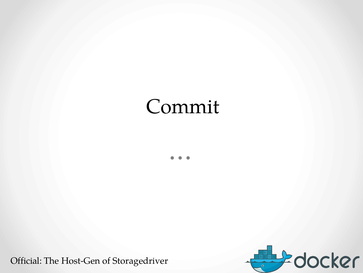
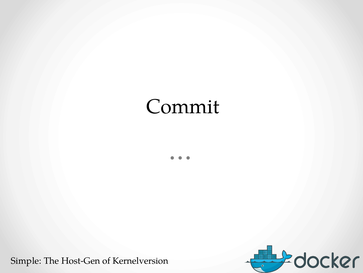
Official: Official -> Simple
Storagedriver: Storagedriver -> Kernelversion
